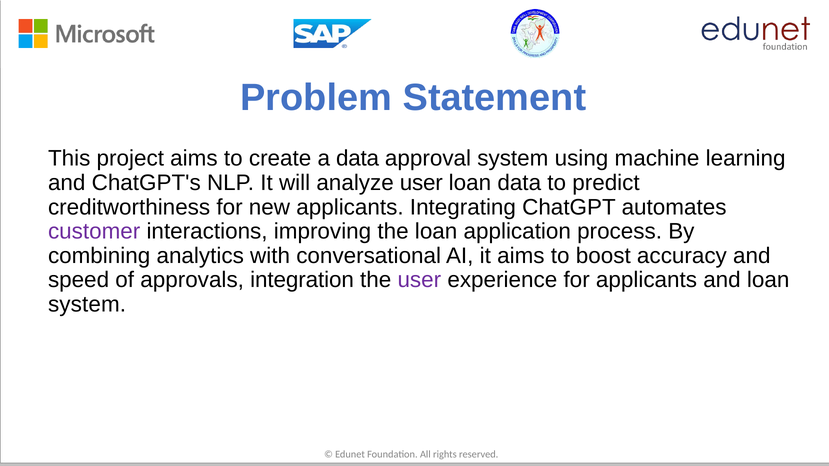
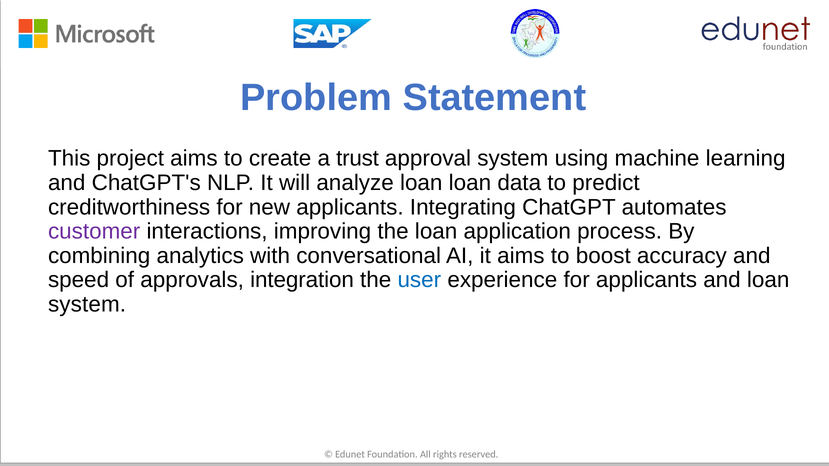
a data: data -> trust
analyze user: user -> loan
user at (419, 280) colour: purple -> blue
